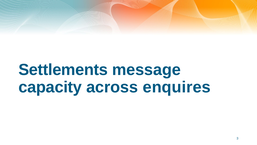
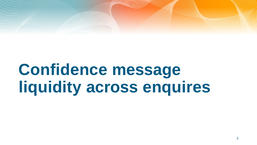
Settlements: Settlements -> Confidence
capacity: capacity -> liquidity
